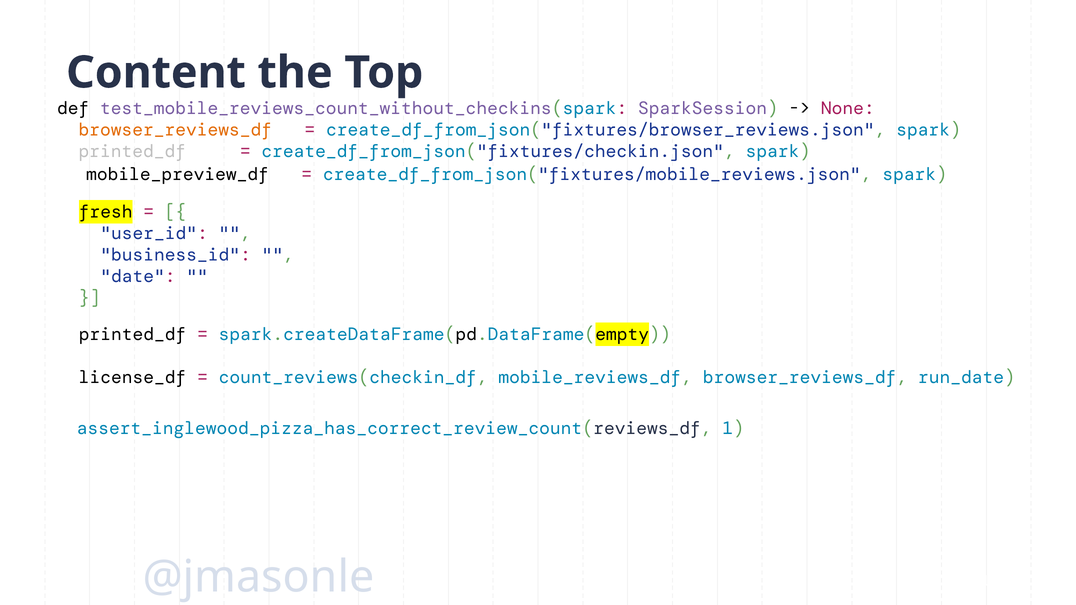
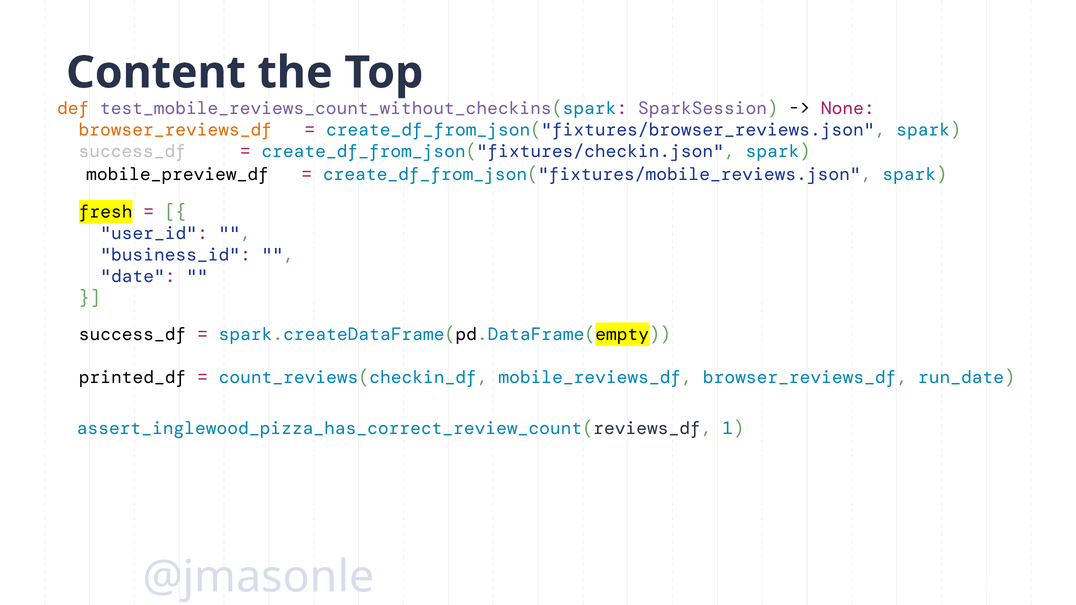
def colour: black -> orange
printed_df at (132, 151): printed_df -> success_df
printed_df at (133, 334): printed_df -> success_df
license_df: license_df -> printed_df
